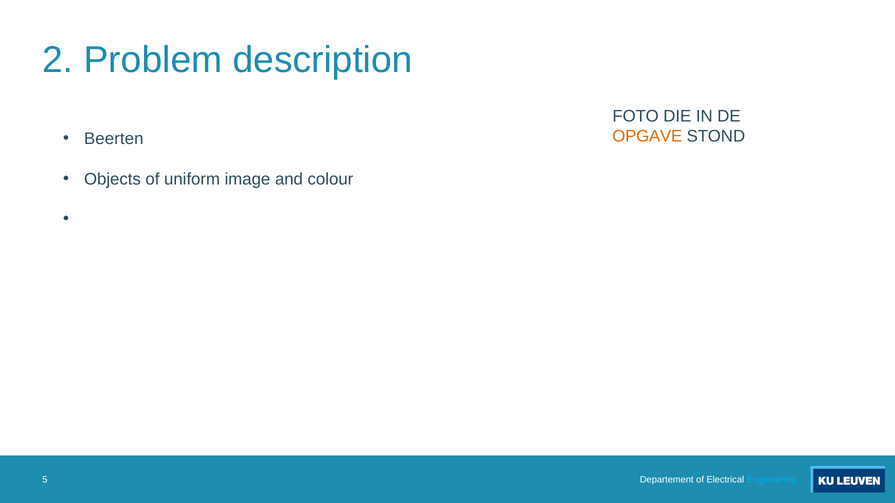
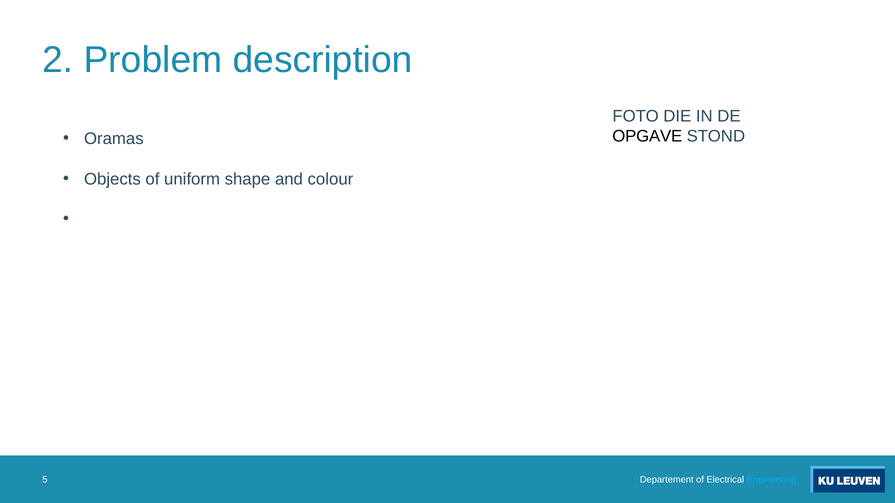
OPGAVE colour: orange -> black
Beerten: Beerten -> Oramas
image: image -> shape
